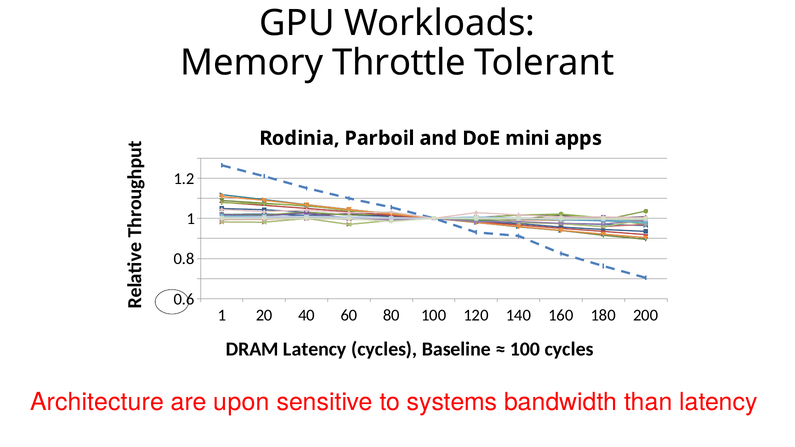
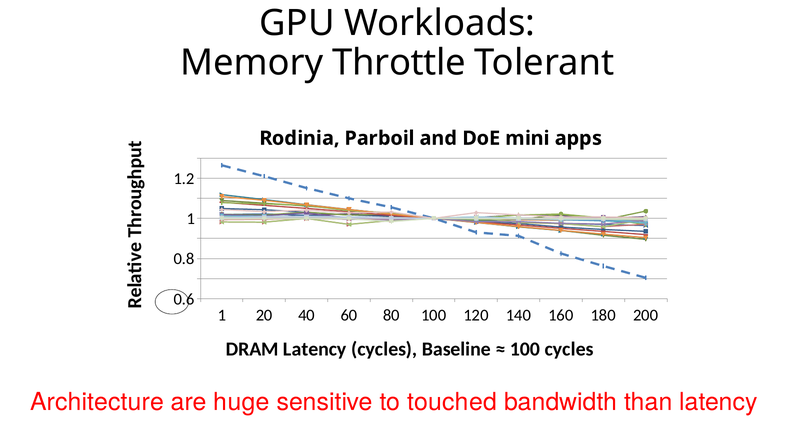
upon: upon -> huge
systems: systems -> touched
